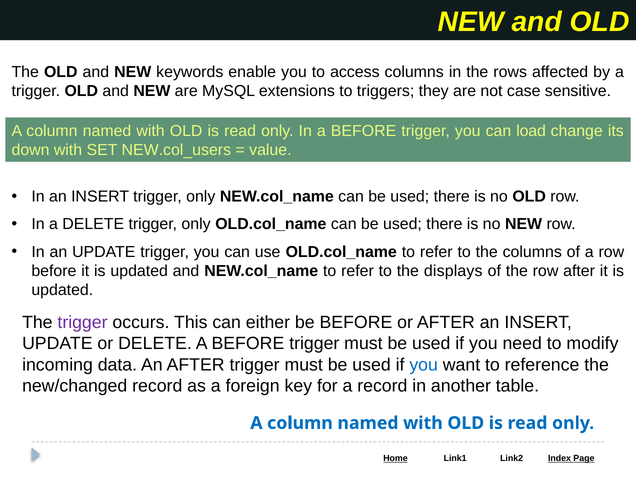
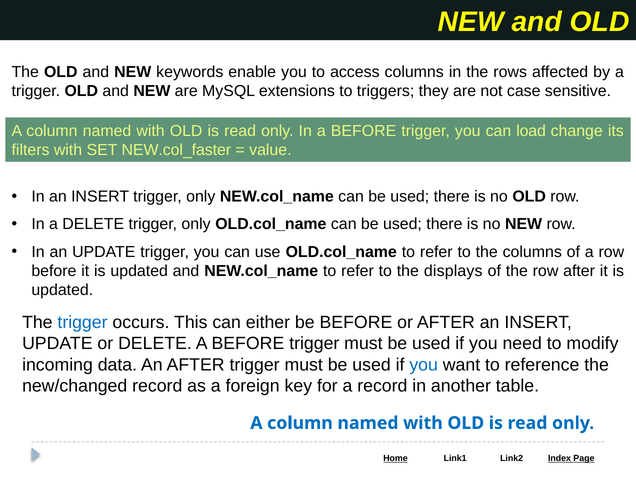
down: down -> filters
NEW.col_users: NEW.col_users -> NEW.col_faster
trigger at (83, 322) colour: purple -> blue
